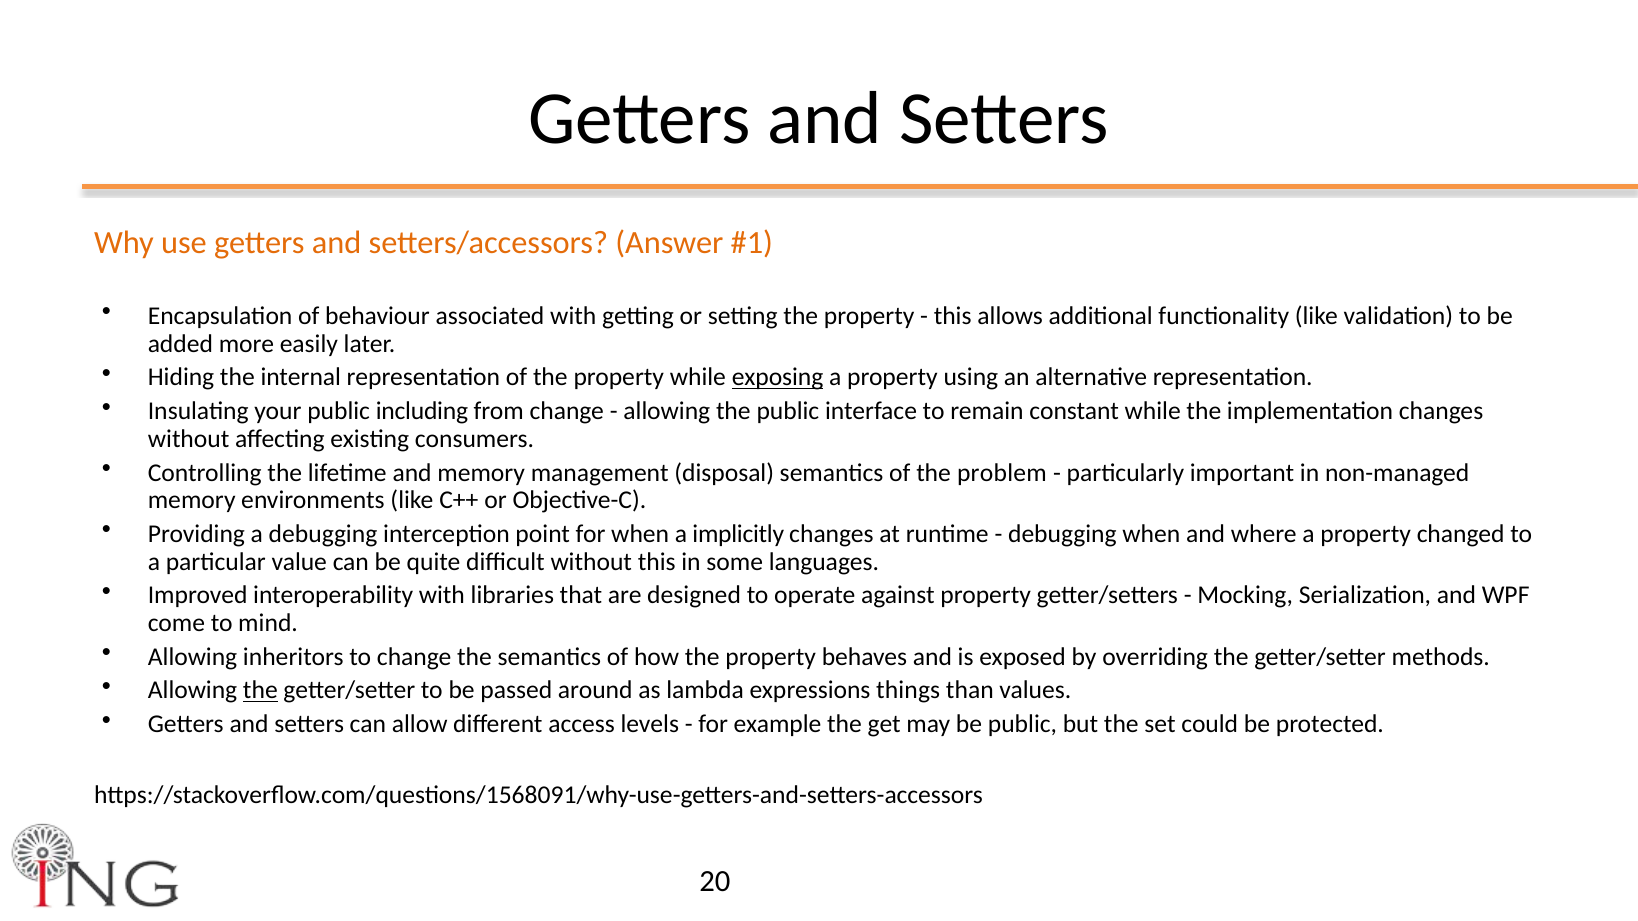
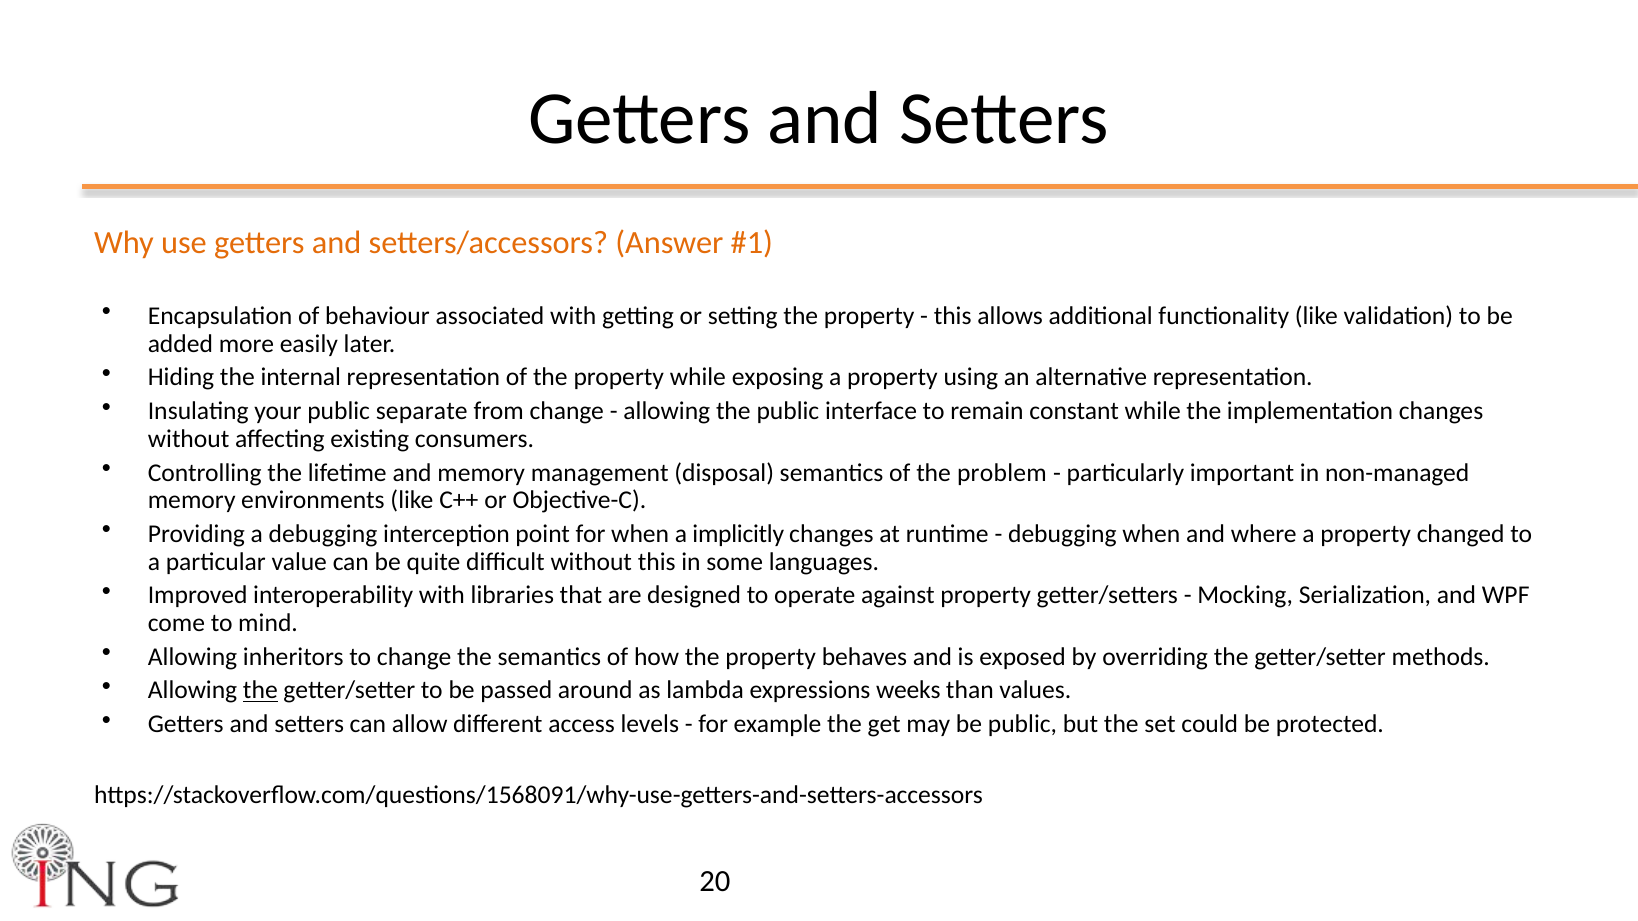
exposing underline: present -> none
including: including -> separate
things: things -> weeks
